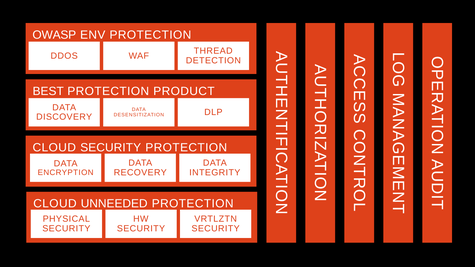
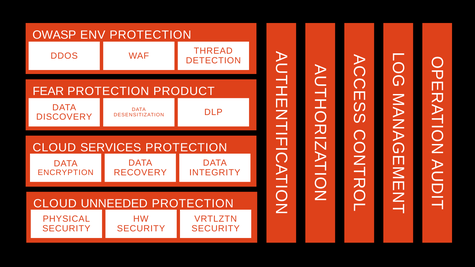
BEST: BEST -> FEAR
CLOUD SECURITY: SECURITY -> SERVICES
